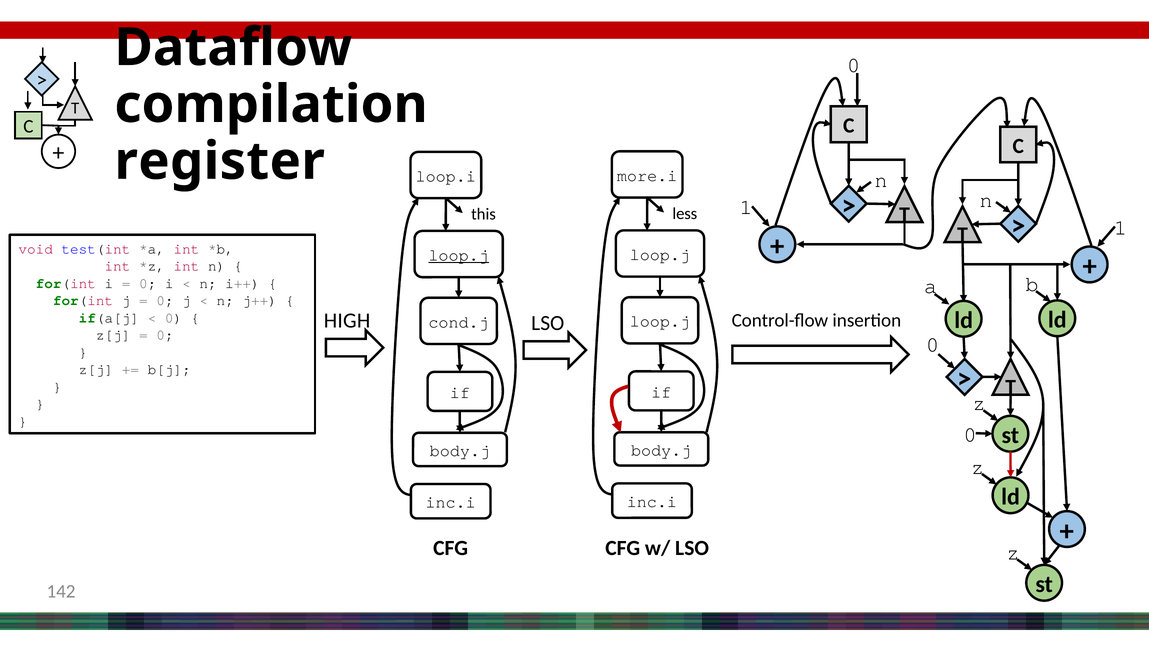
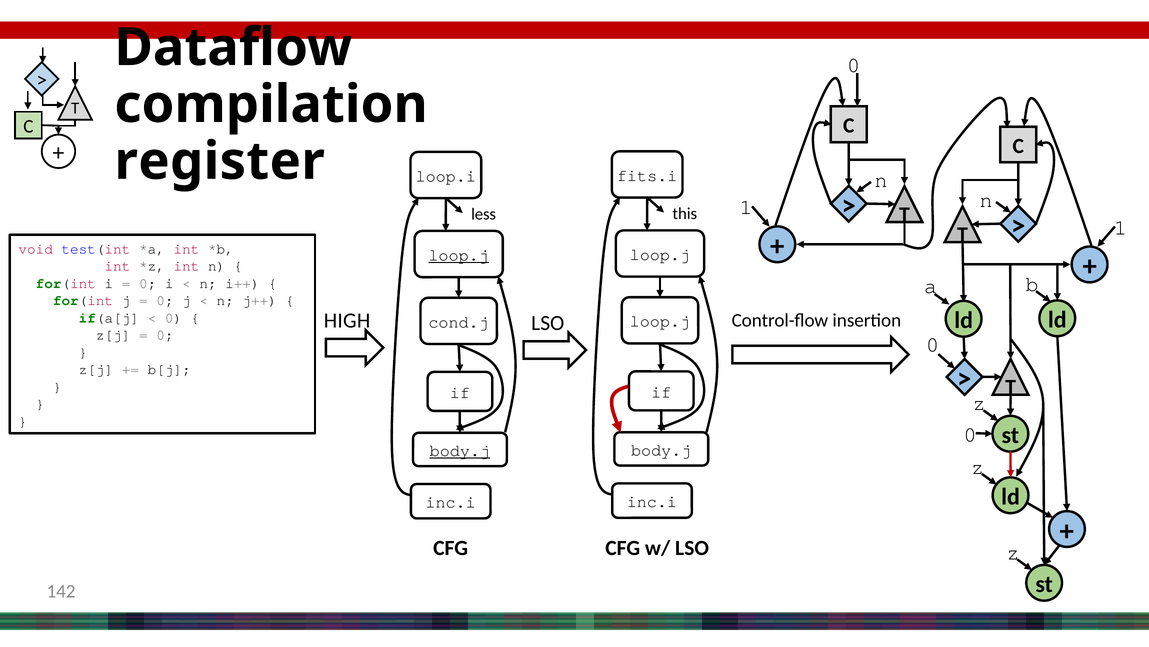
more.i: more.i -> fits.i
less: less -> this
this: this -> less
body.j at (460, 450) underline: none -> present
